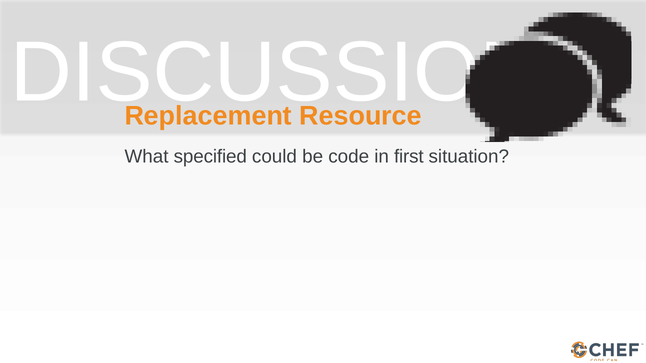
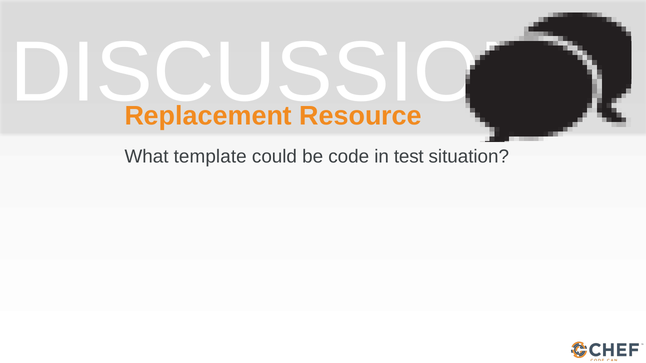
specified: specified -> template
first: first -> test
